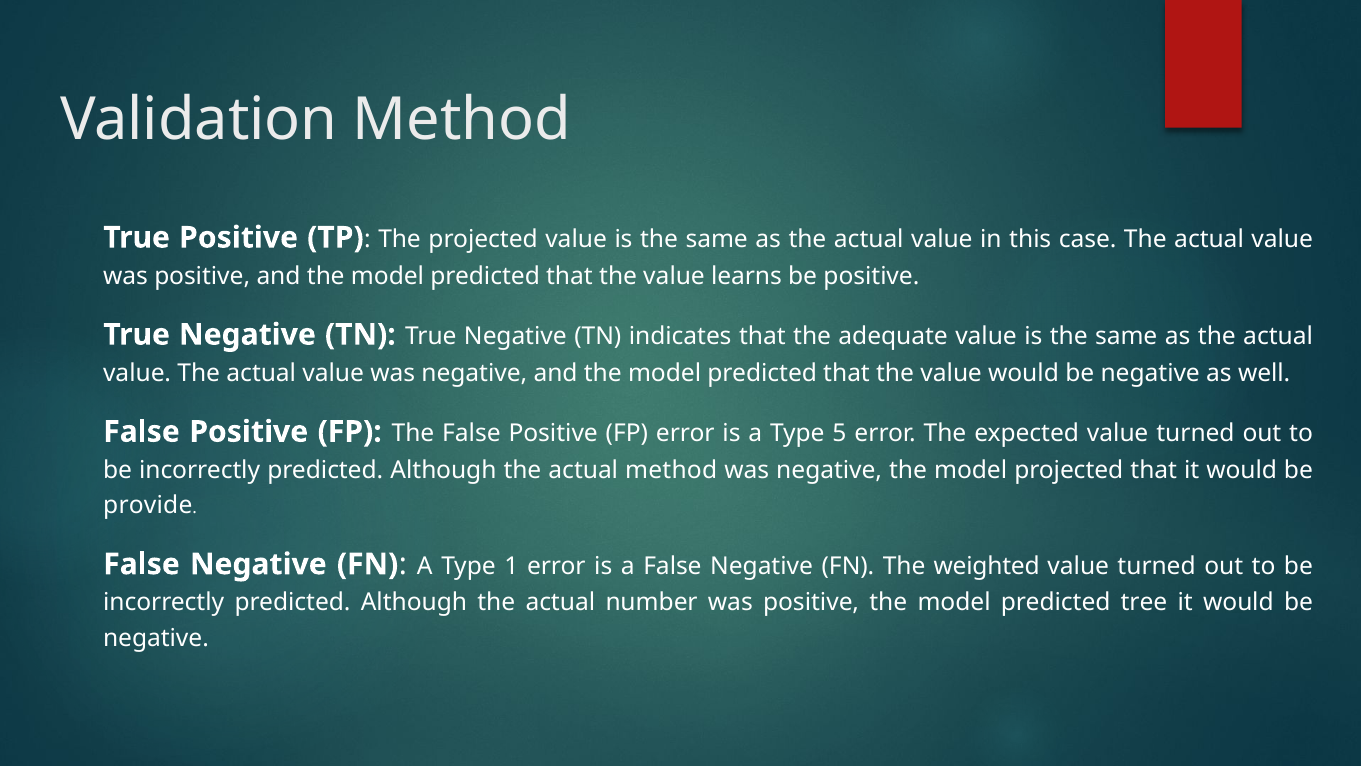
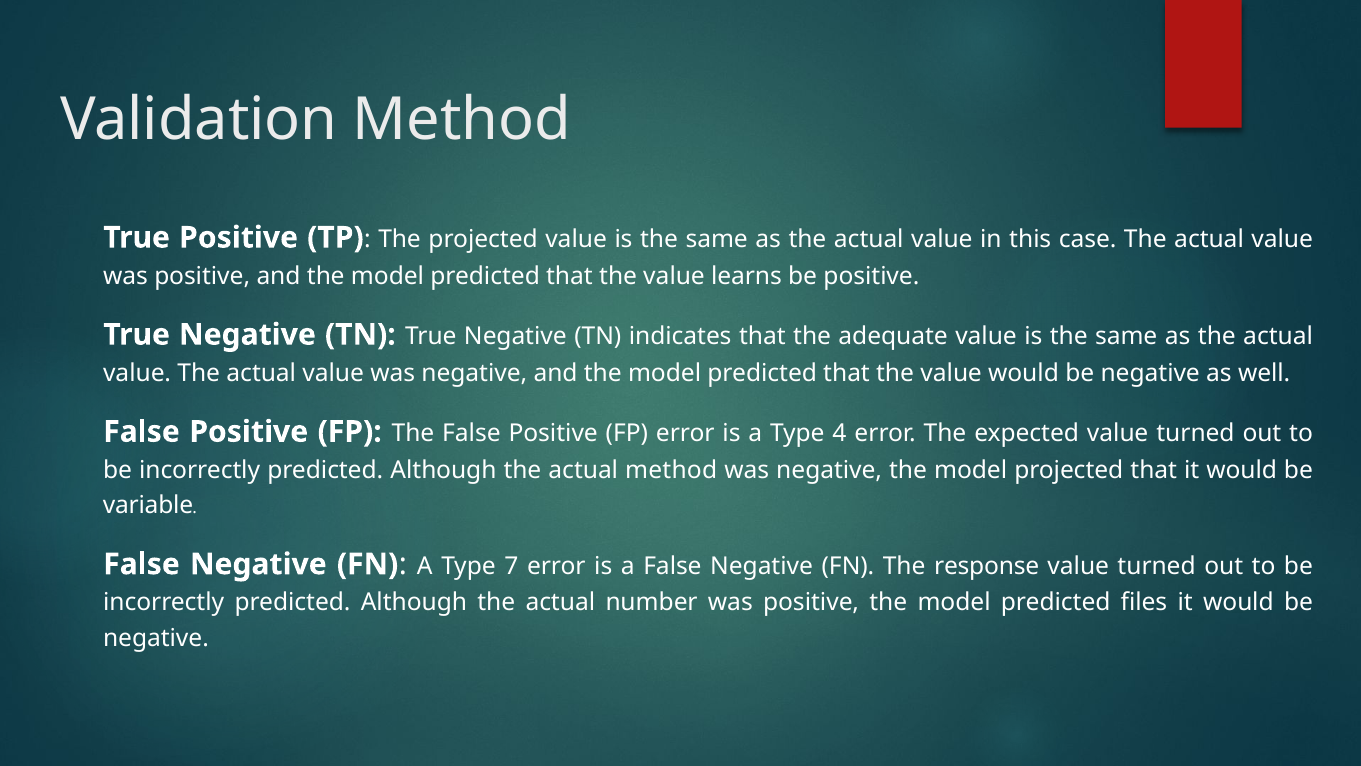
5: 5 -> 4
provide: provide -> variable
1: 1 -> 7
weighted: weighted -> response
tree: tree -> files
